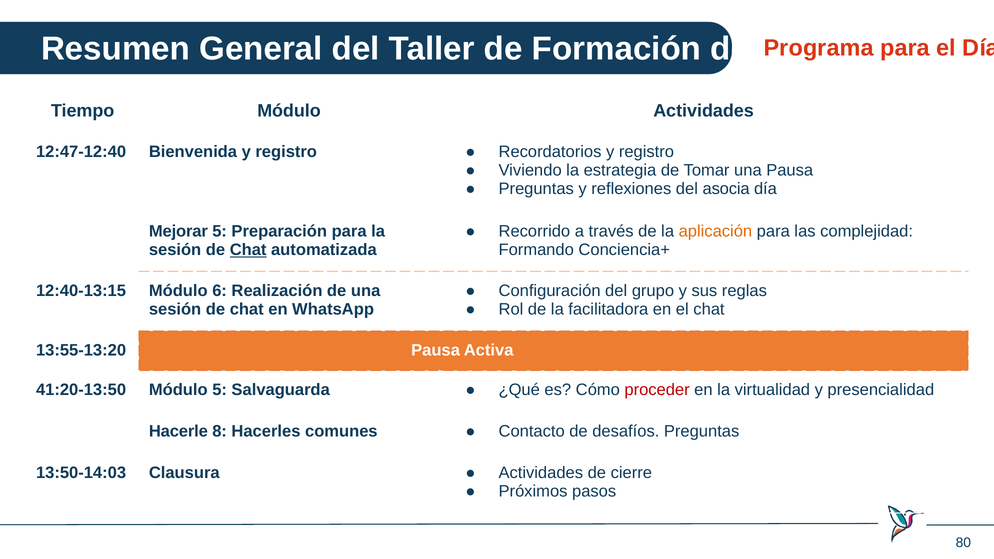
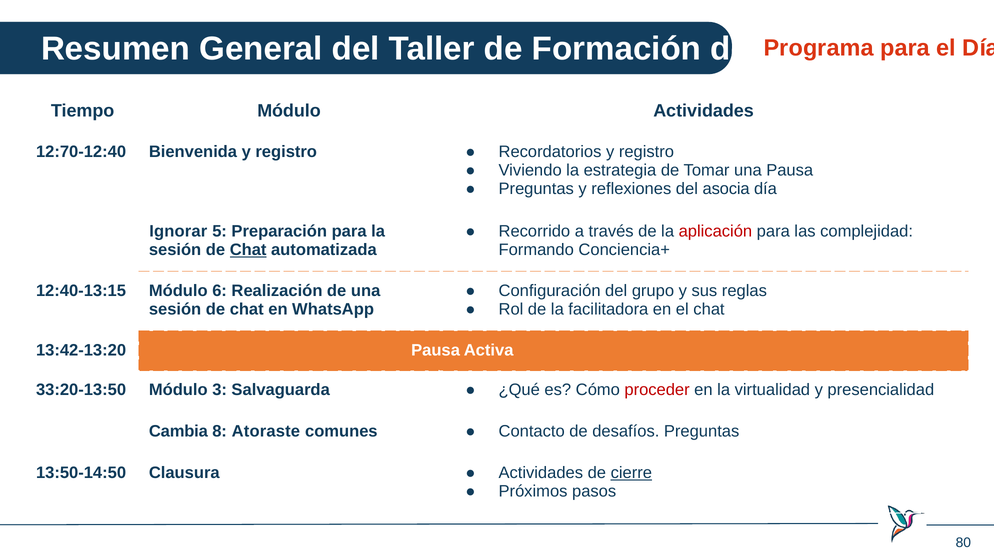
12:47-12:40: 12:47-12:40 -> 12:70-12:40
aplicación colour: orange -> red
Mejorar: Mejorar -> Ignorar
13:55-13:20: 13:55-13:20 -> 13:42-13:20
41:20-13:50: 41:20-13:50 -> 33:20-13:50
Módulo 5: 5 -> 3
Hacerle: Hacerle -> Cambia
Hacerles: Hacerles -> Atoraste
13:50-14:03: 13:50-14:03 -> 13:50-14:50
cierre underline: none -> present
